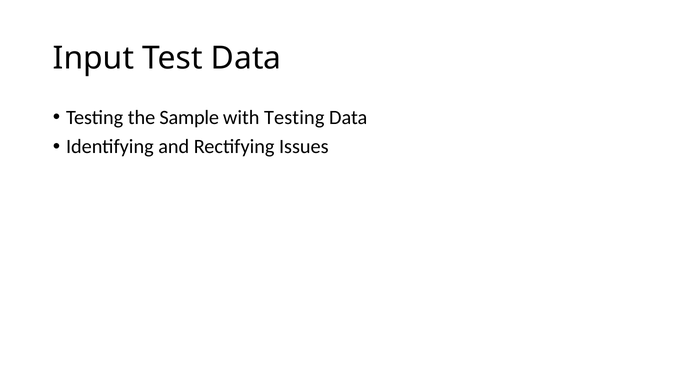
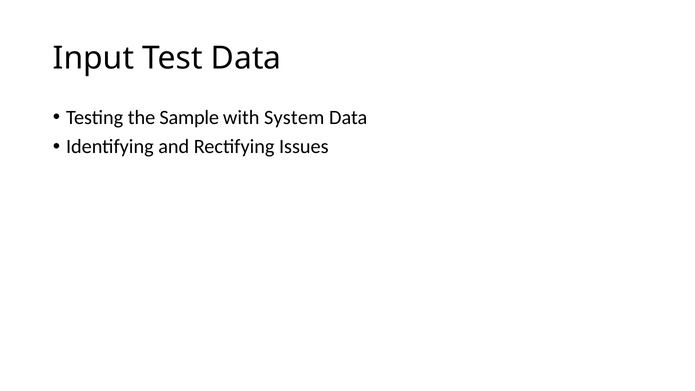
with Testing: Testing -> System
